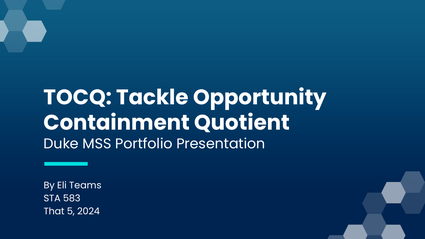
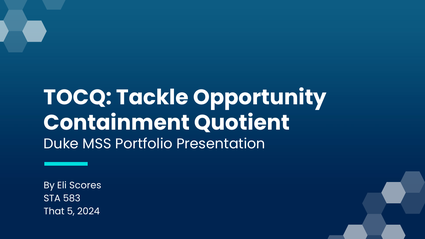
Teams: Teams -> Scores
